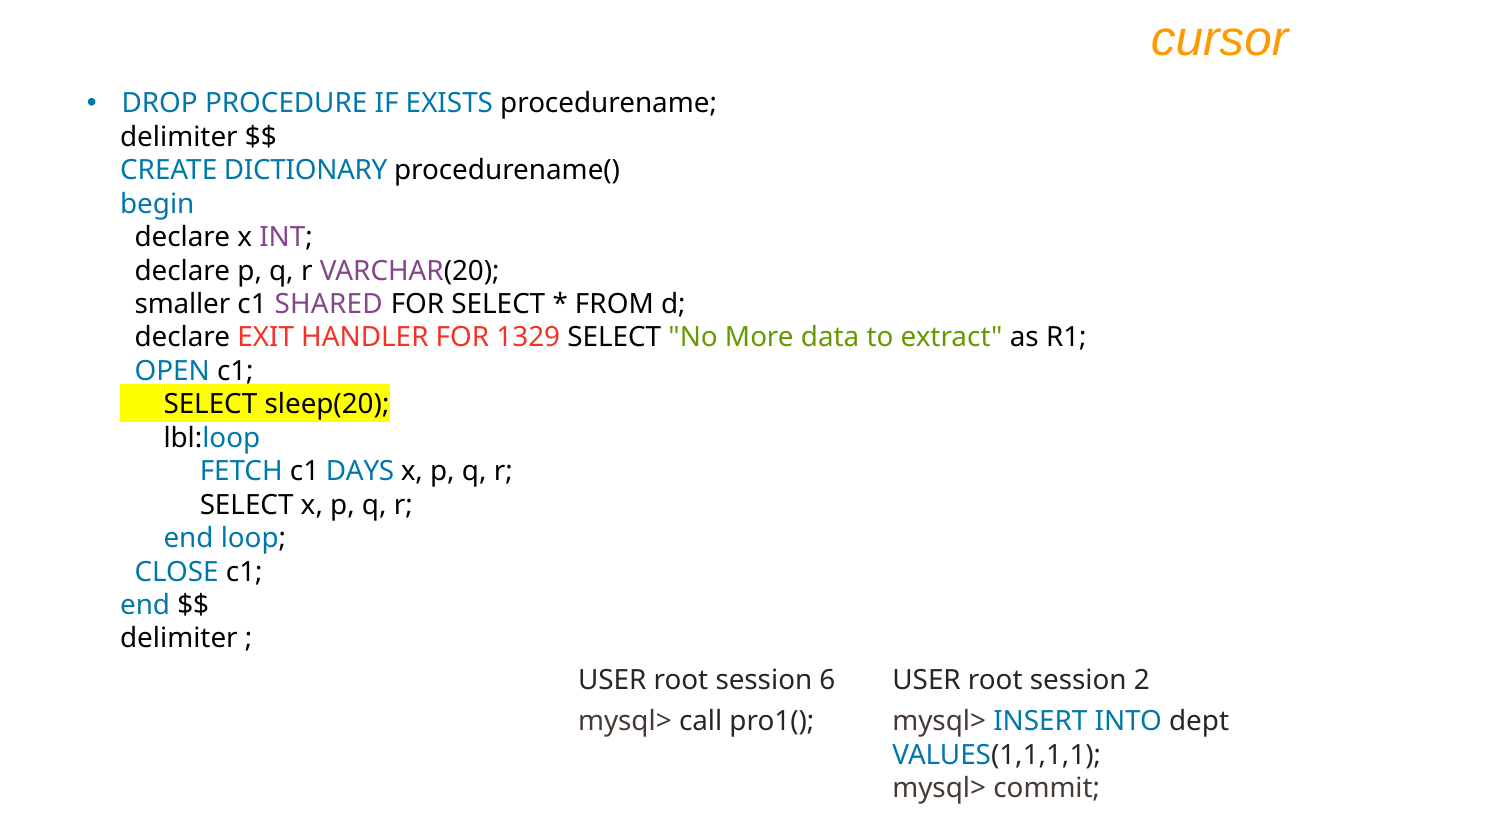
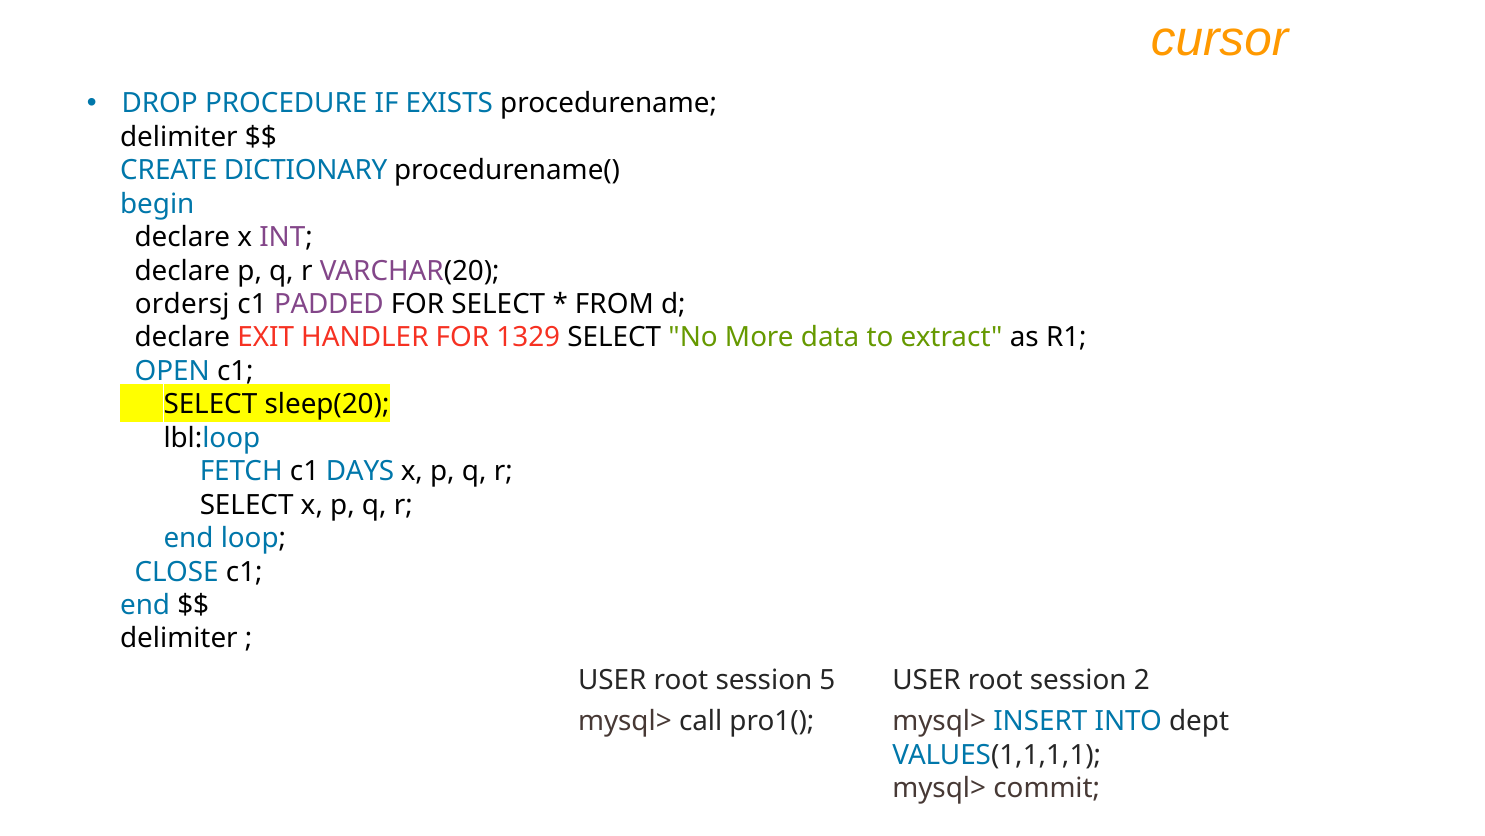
smaller: smaller -> ordersj
SHARED: SHARED -> PADDED
6: 6 -> 5
